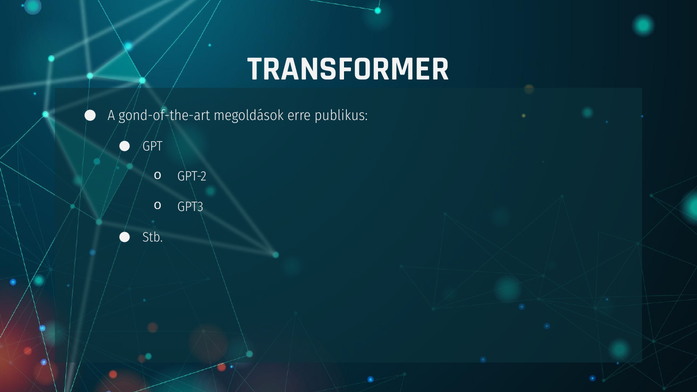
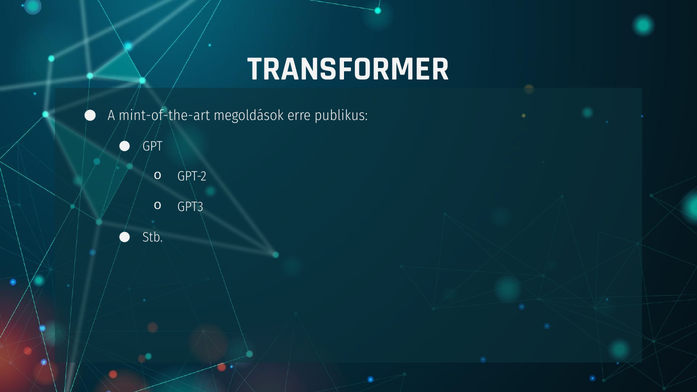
gond-of-the-art: gond-of-the-art -> mint-of-the-art
